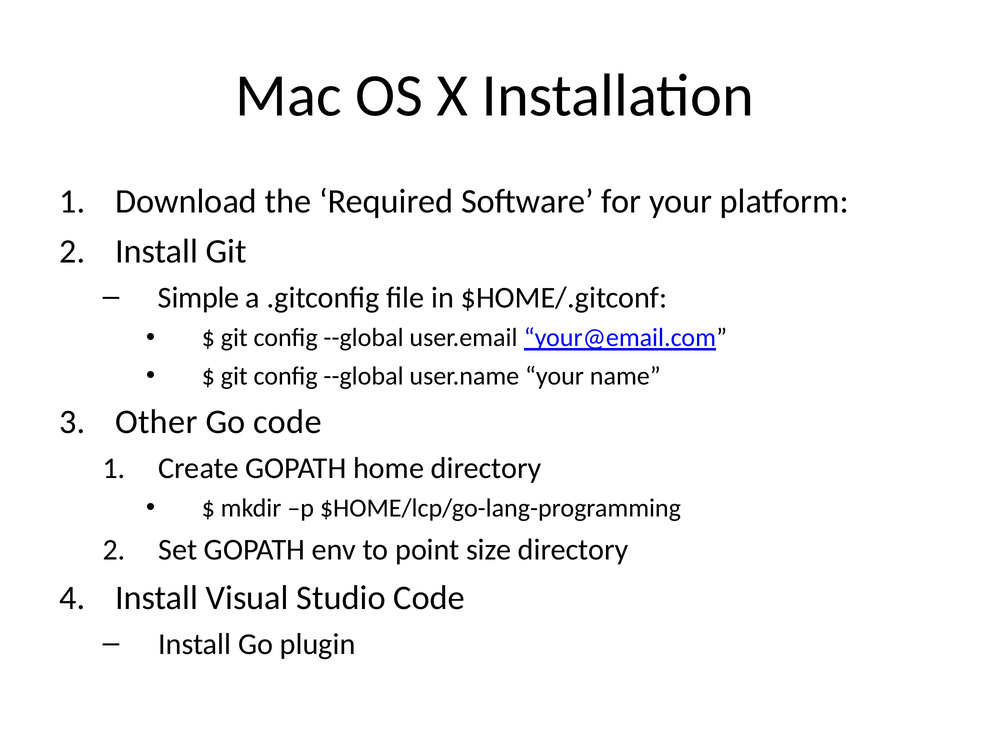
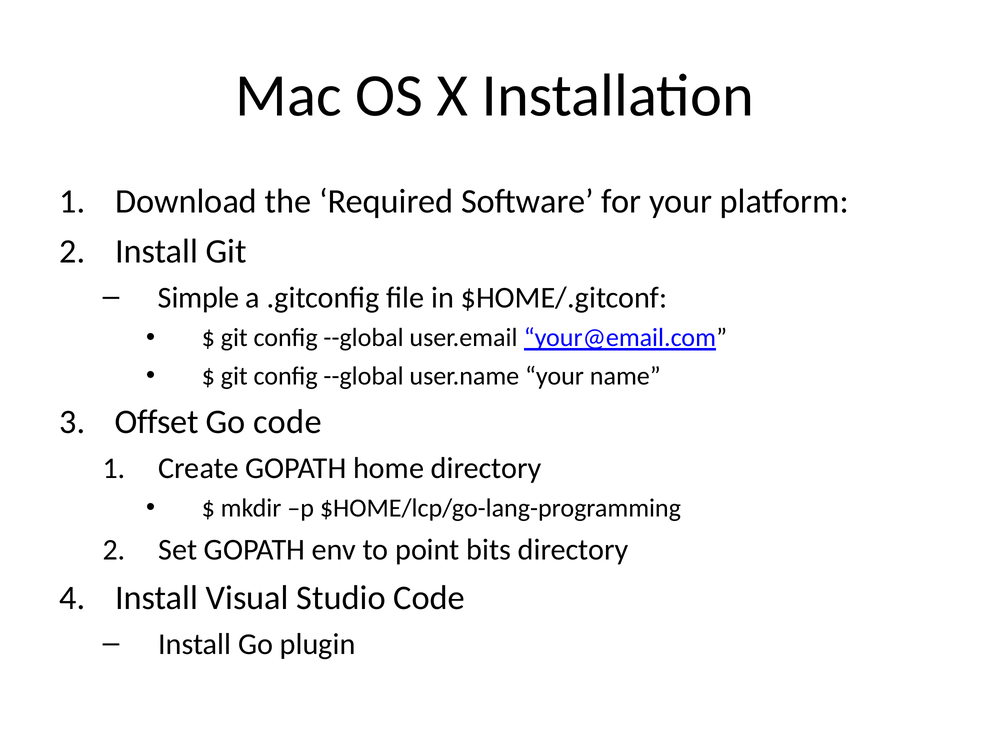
Other: Other -> Offset
size: size -> bits
